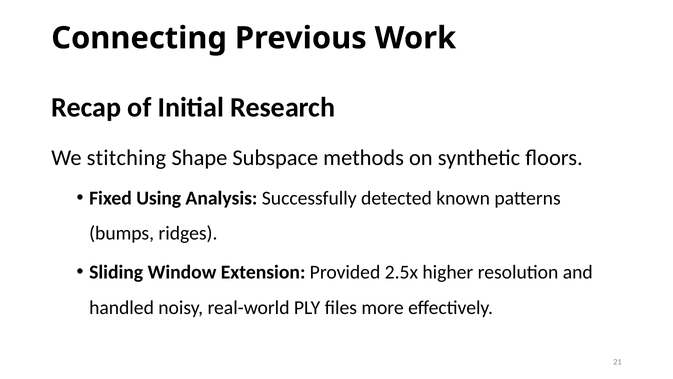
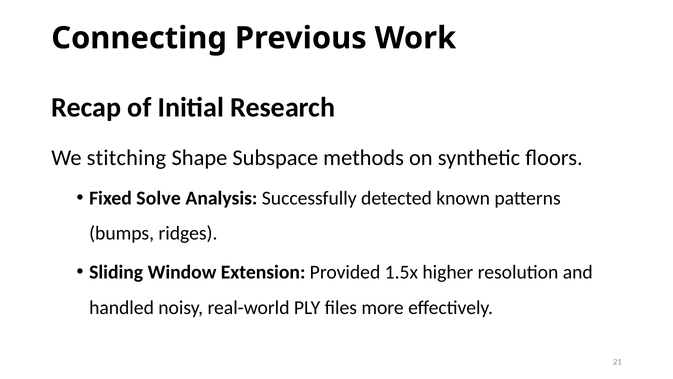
Using: Using -> Solve
2.5x: 2.5x -> 1.5x
